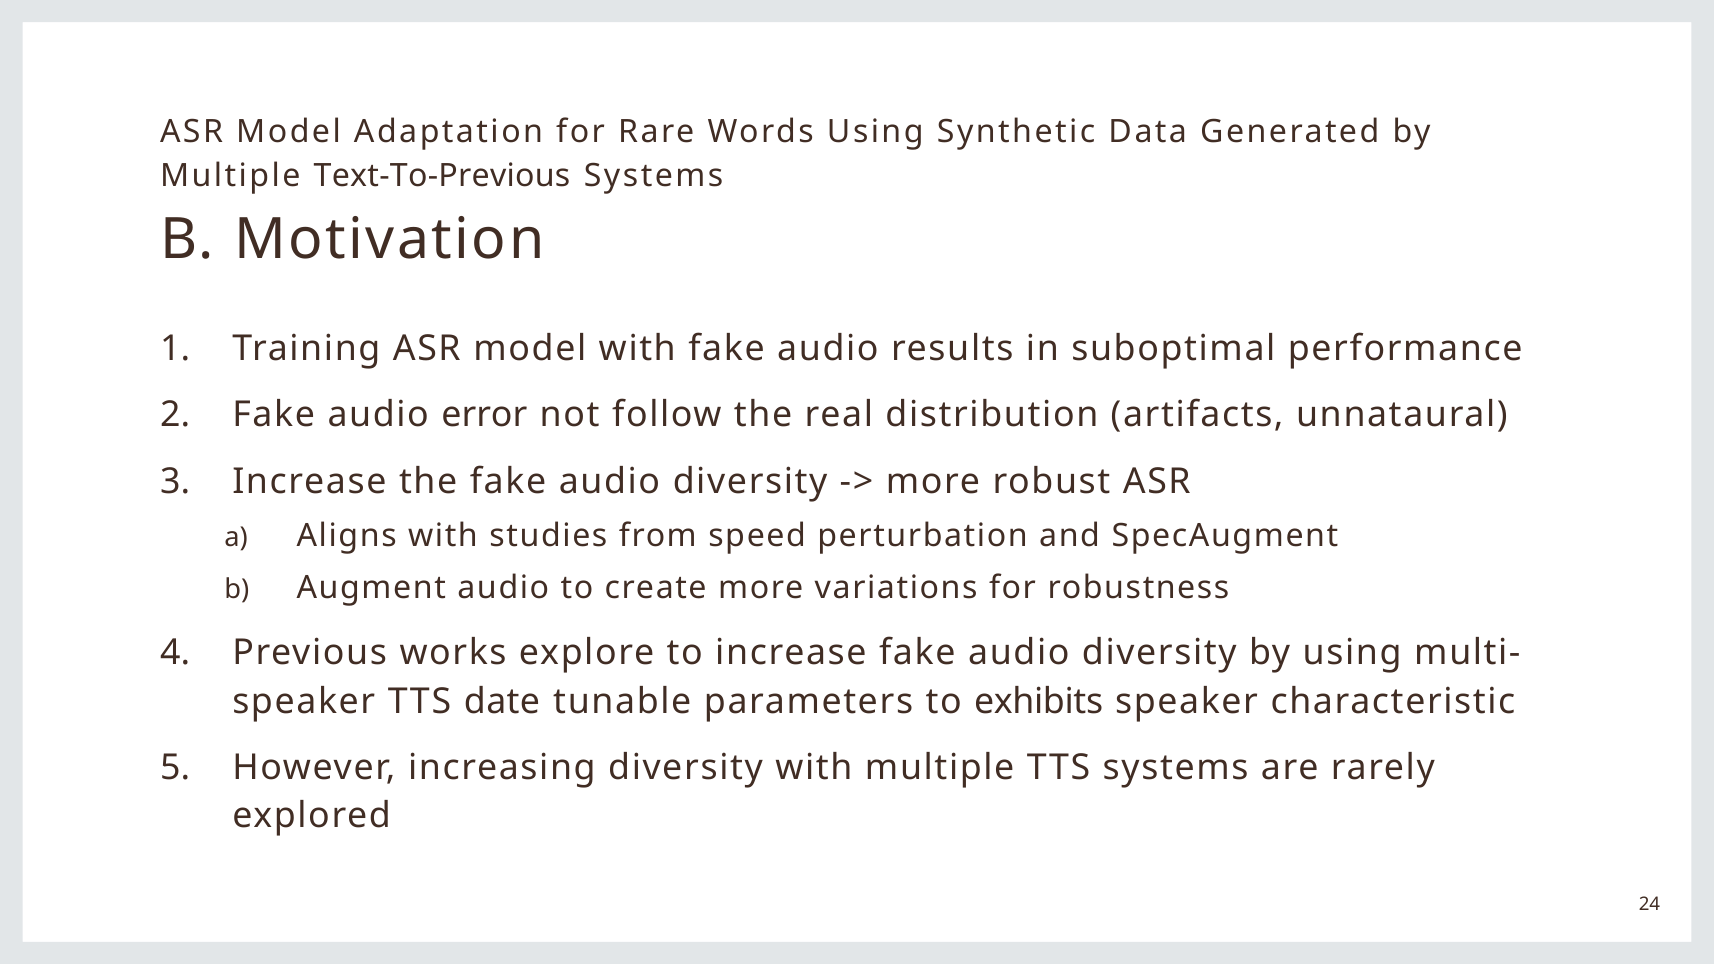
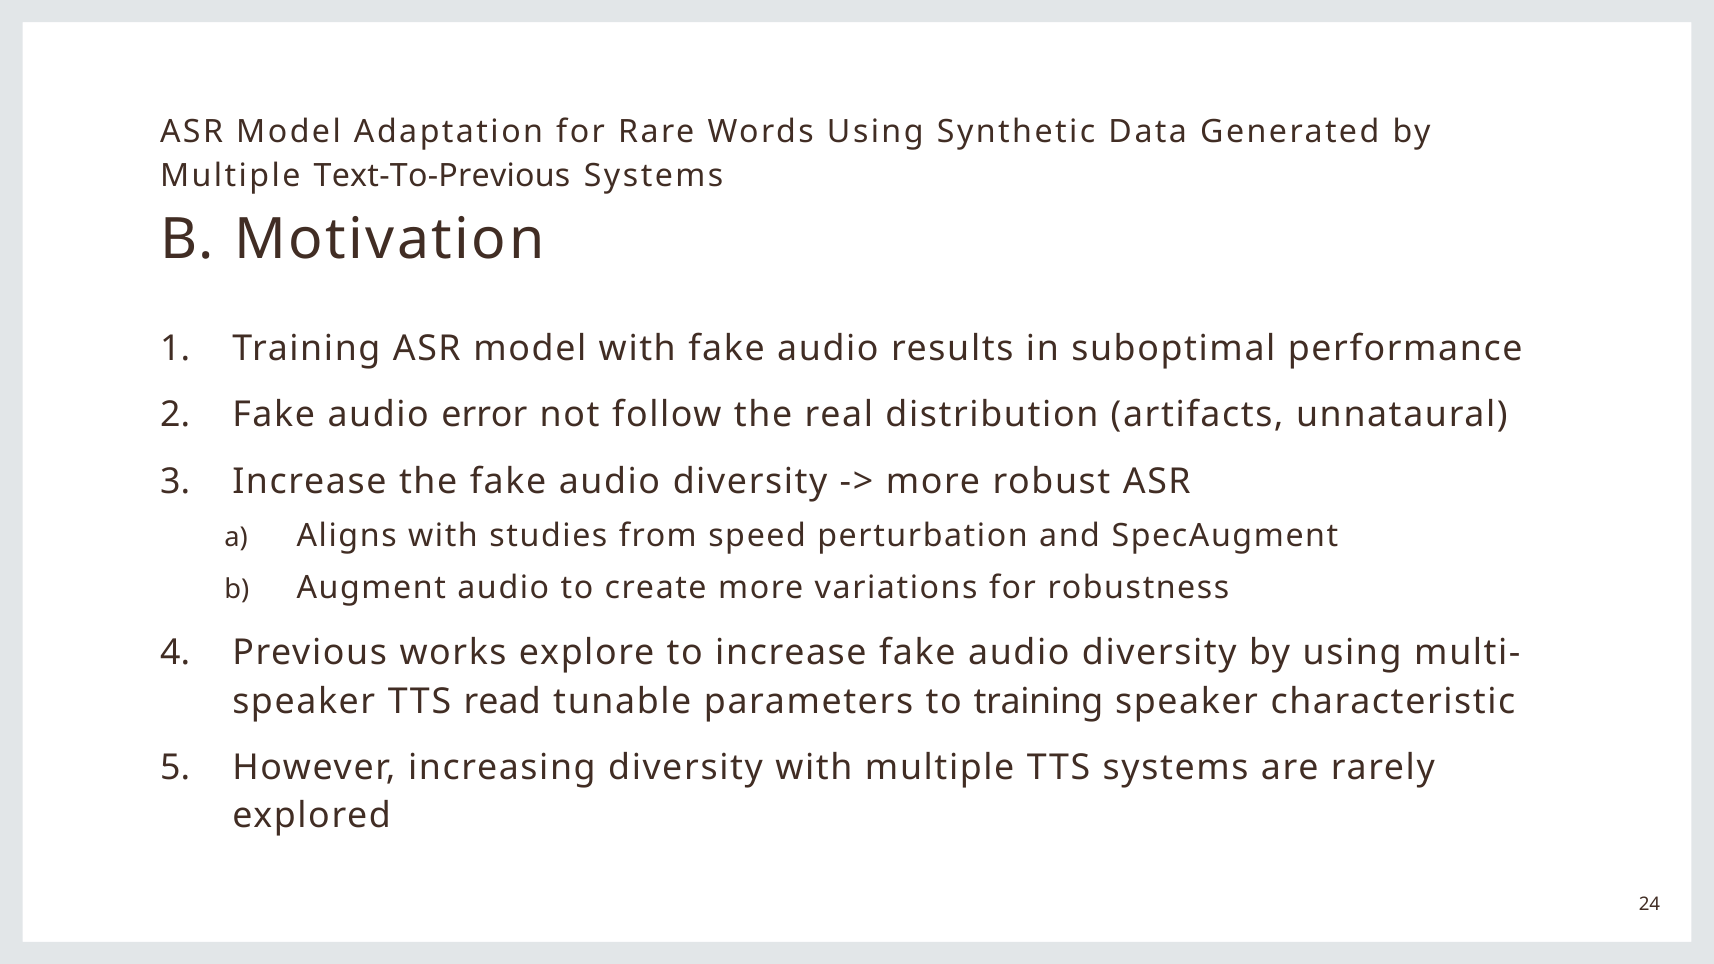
date: date -> read
to exhibits: exhibits -> training
